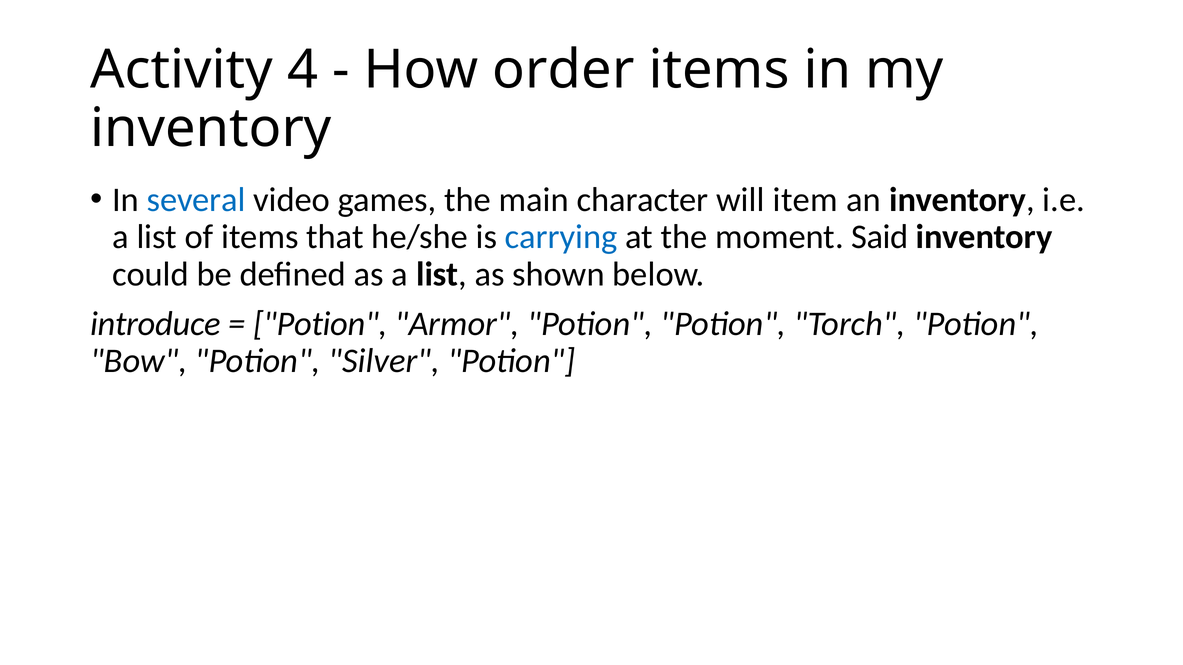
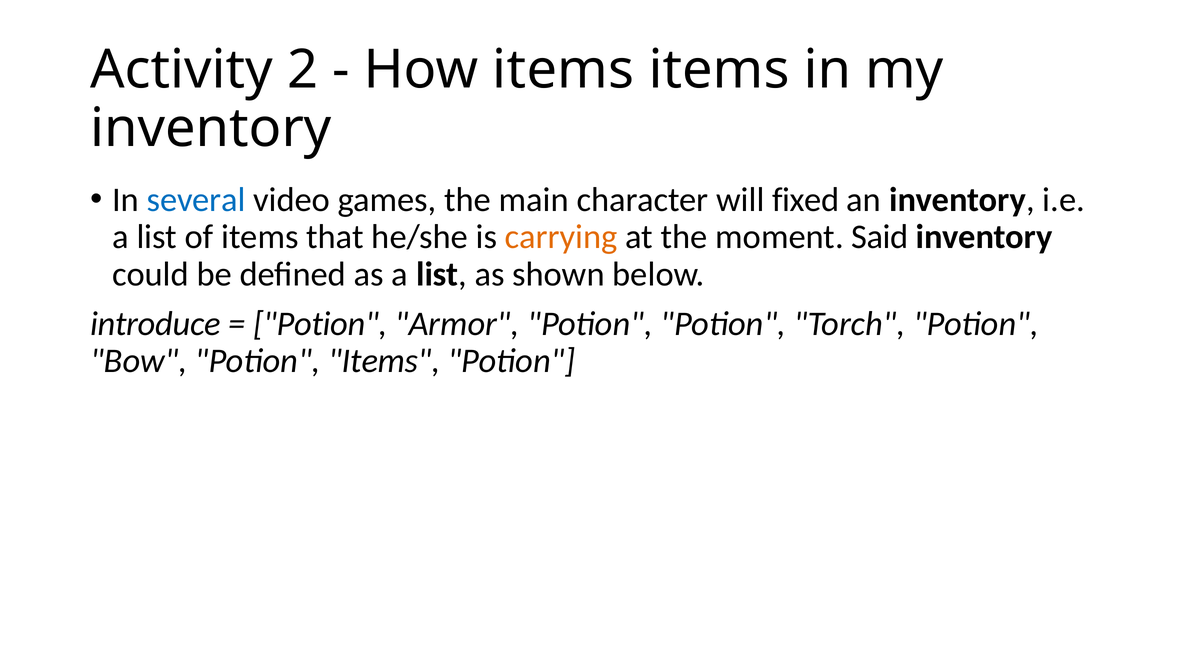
4: 4 -> 2
How order: order -> items
item: item -> fixed
carrying colour: blue -> orange
Potion Silver: Silver -> Items
